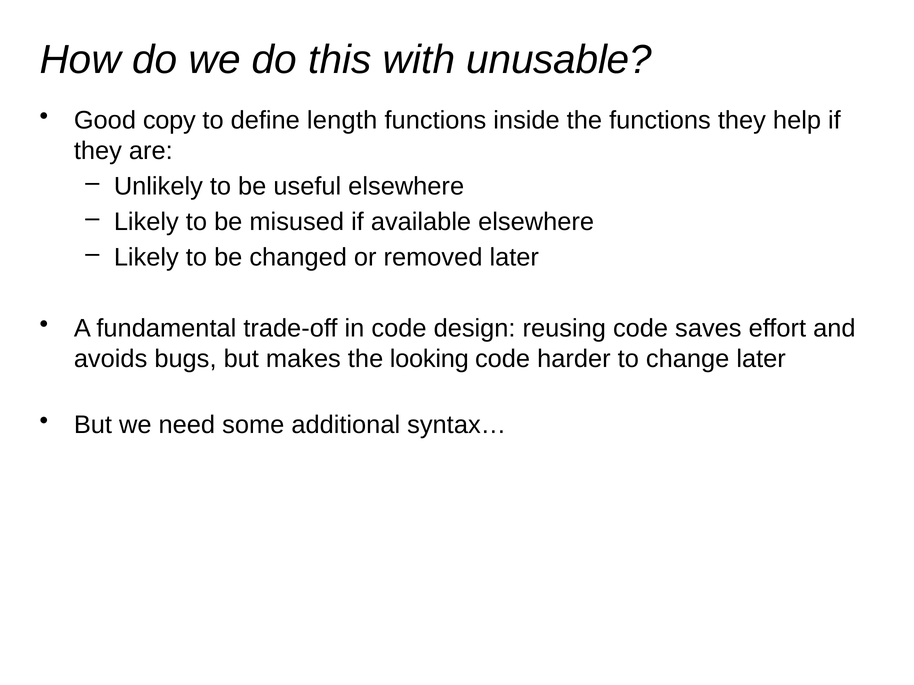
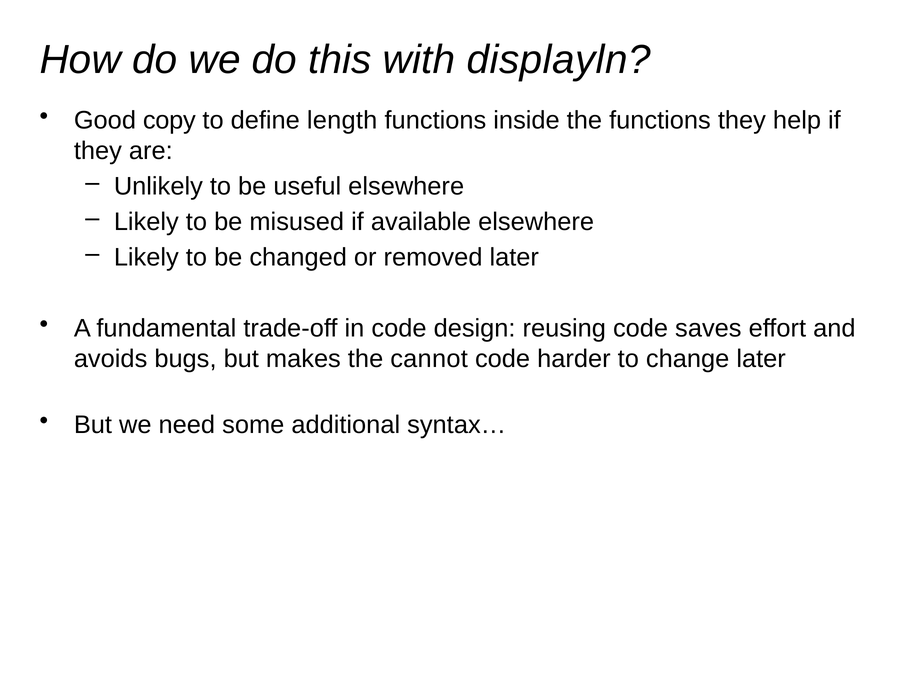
unusable: unusable -> displayln
looking: looking -> cannot
